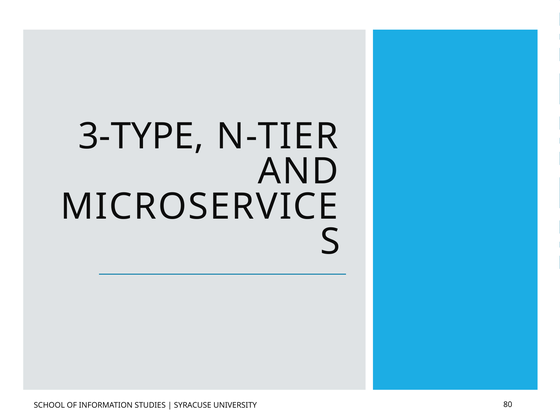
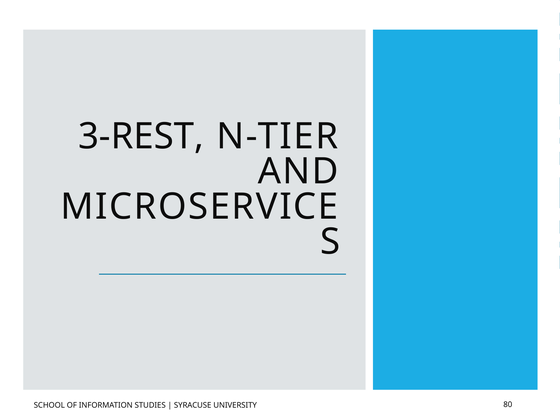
3-TYPE: 3-TYPE -> 3-REST
